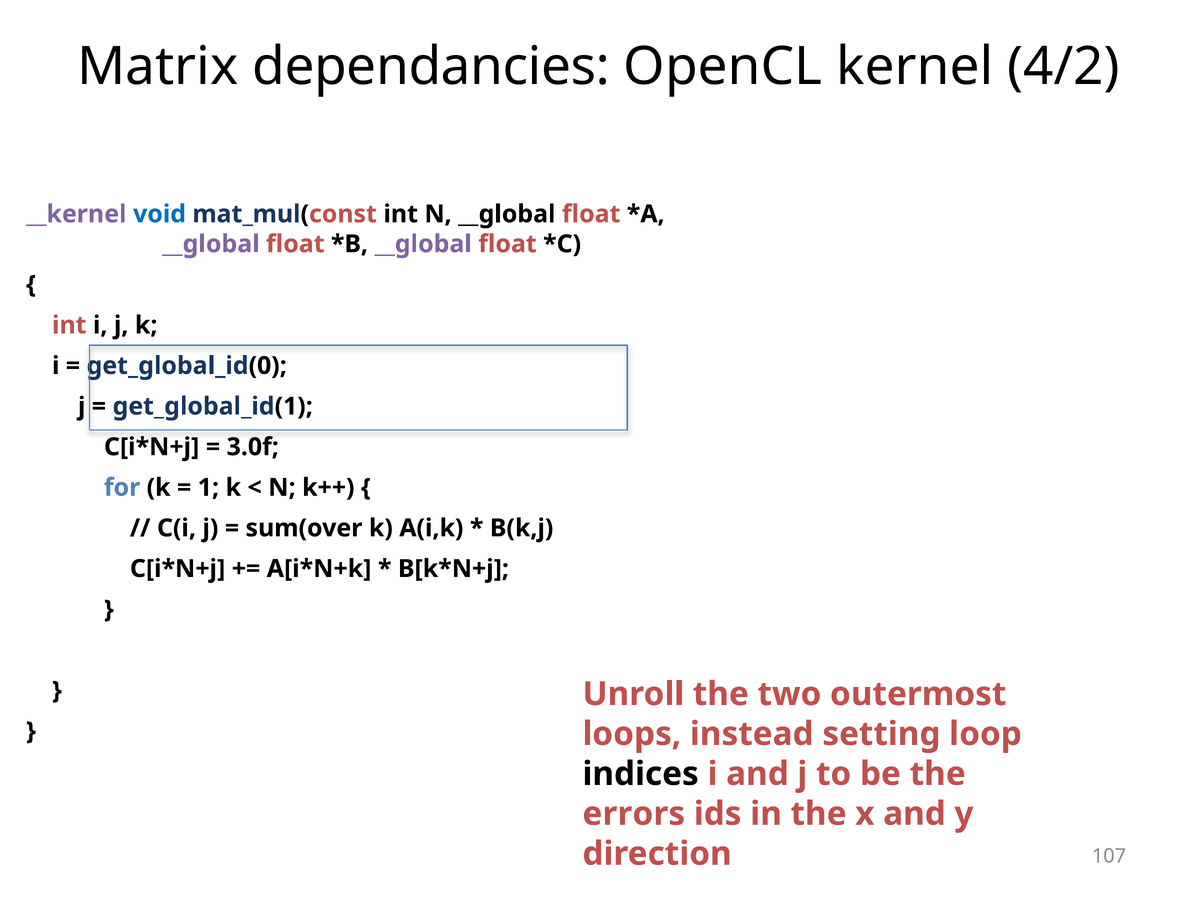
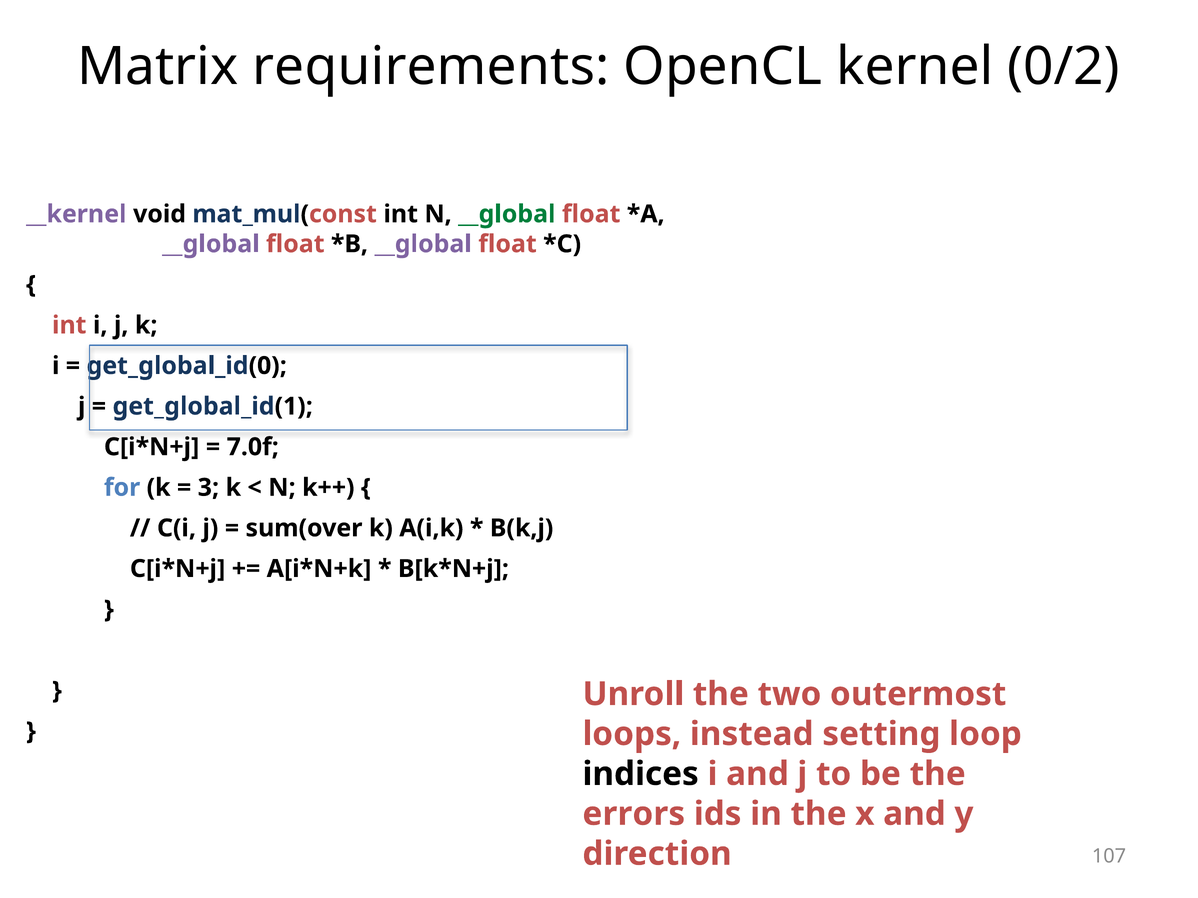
dependancies: dependancies -> requirements
4/2: 4/2 -> 0/2
void colour: blue -> black
__global at (507, 214) colour: black -> green
3.0f: 3.0f -> 7.0f
1: 1 -> 3
